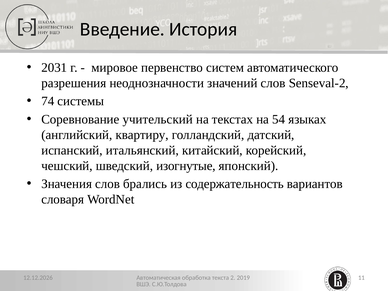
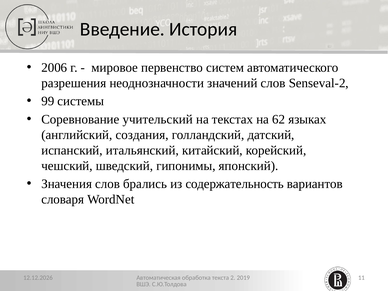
2031: 2031 -> 2006
74: 74 -> 99
54: 54 -> 62
квартиру: квартиру -> создания
изогнутые: изогнутые -> гипонимы
